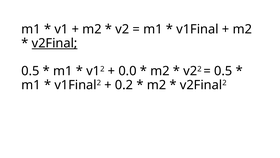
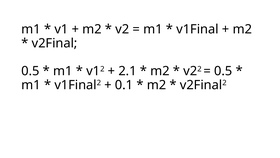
v2Final underline: present -> none
0.0: 0.0 -> 2.1
0.2: 0.2 -> 0.1
